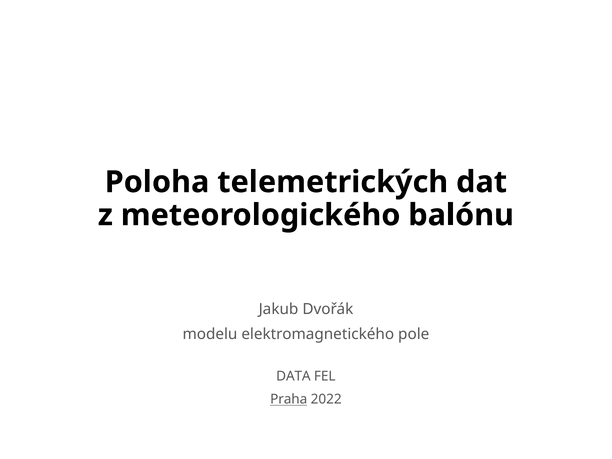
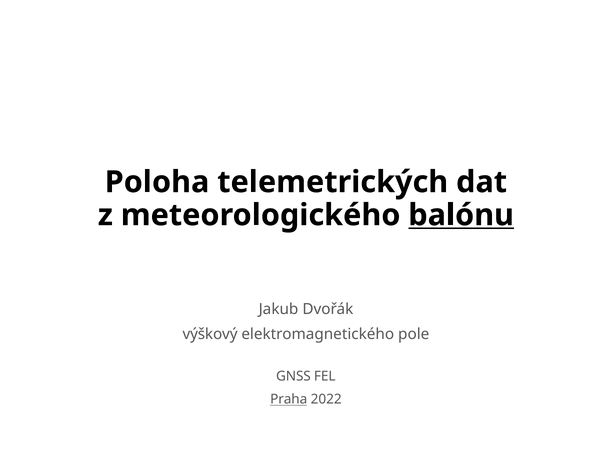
balónu underline: none -> present
modelu: modelu -> výškový
DATA: DATA -> GNSS
